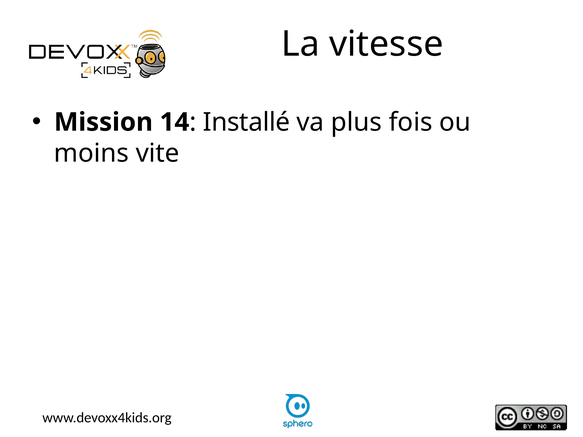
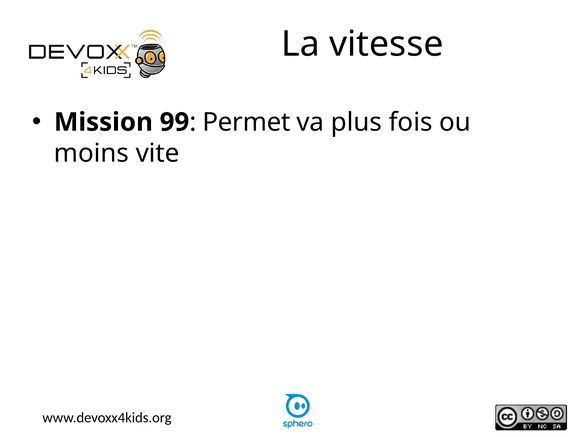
14: 14 -> 99
Installé: Installé -> Permet
